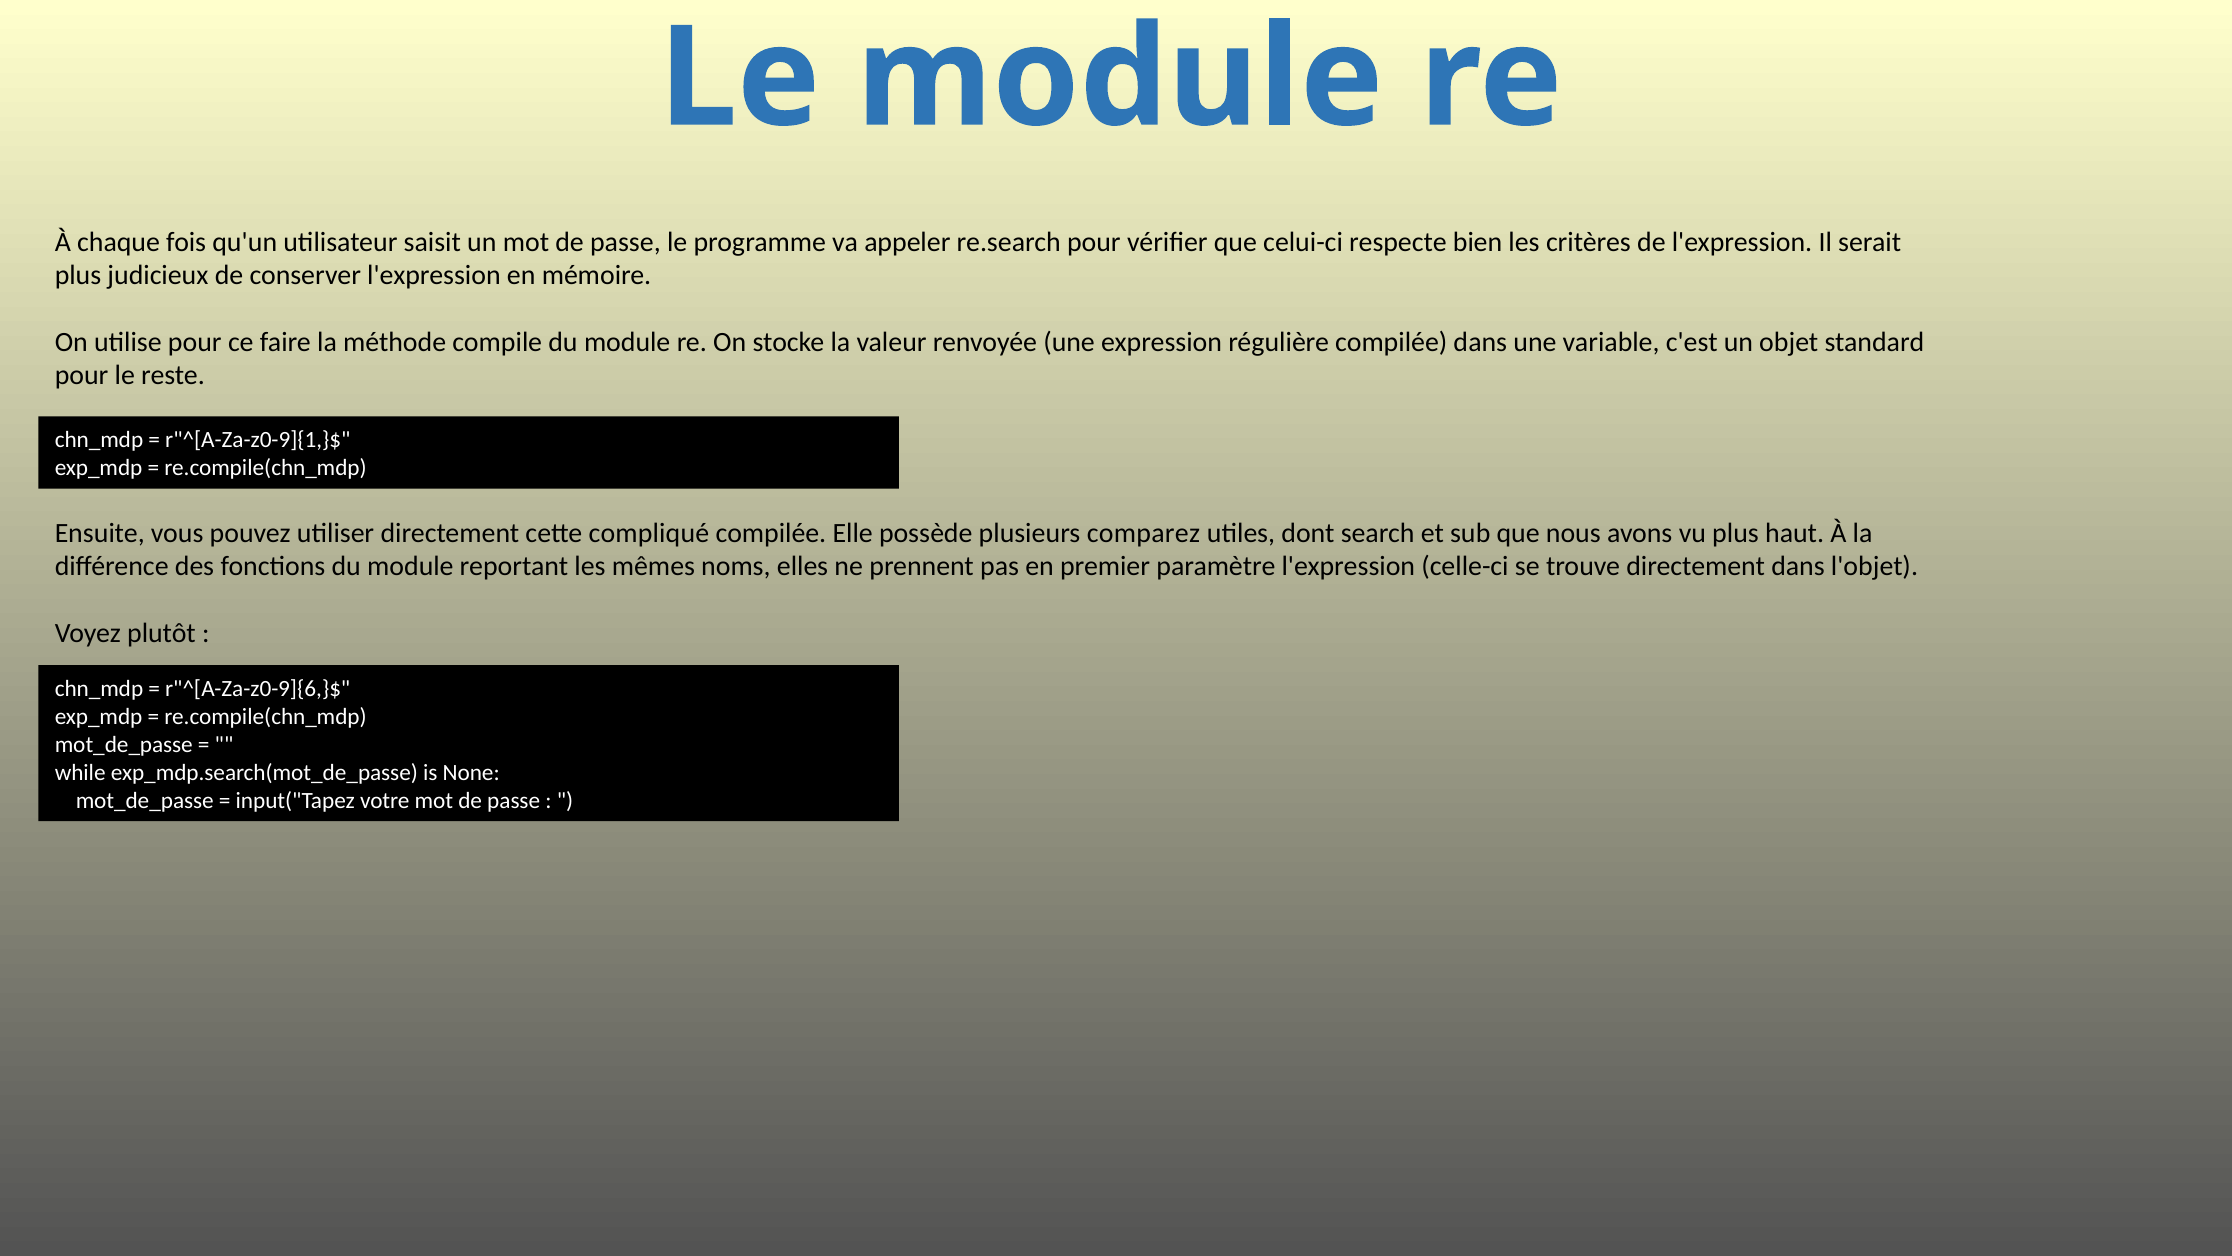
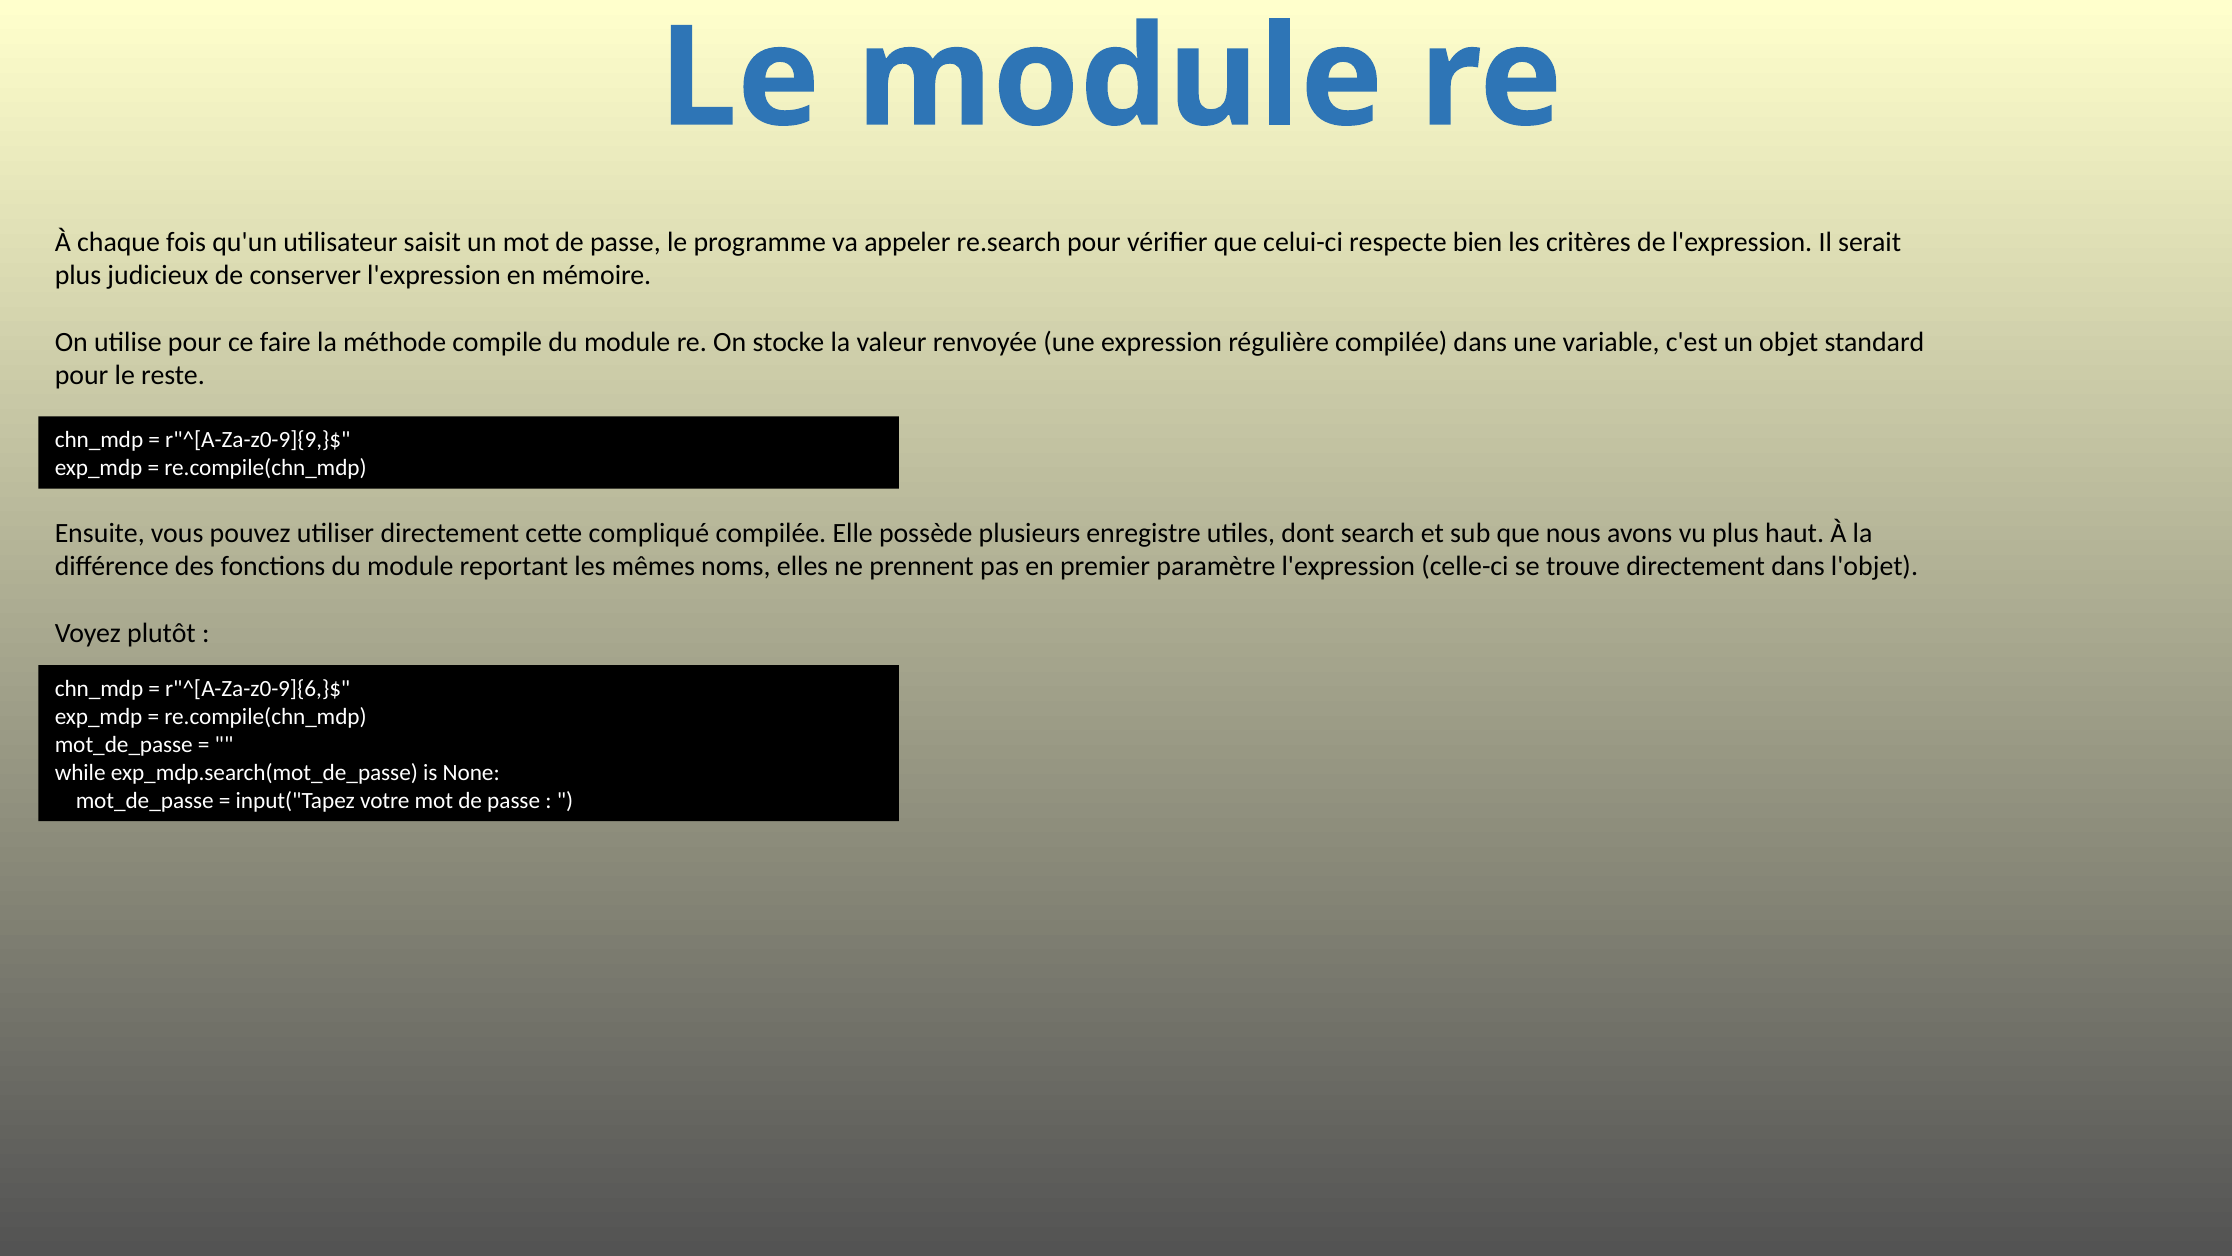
r"^[A-Za-z0-9]{1,}$: r"^[A-Za-z0-9]{1,}$ -> r"^[A-Za-z0-9]{9,}$
comparez: comparez -> enregistre
